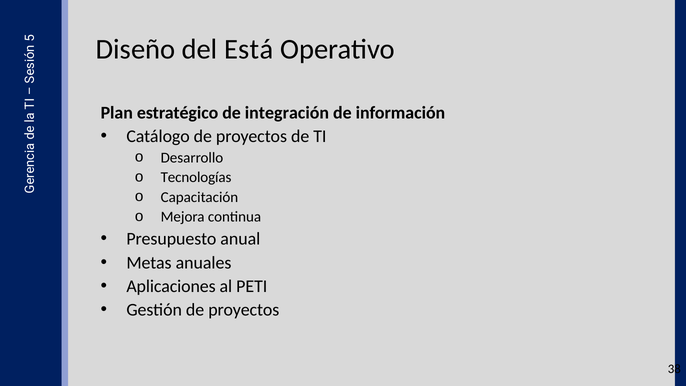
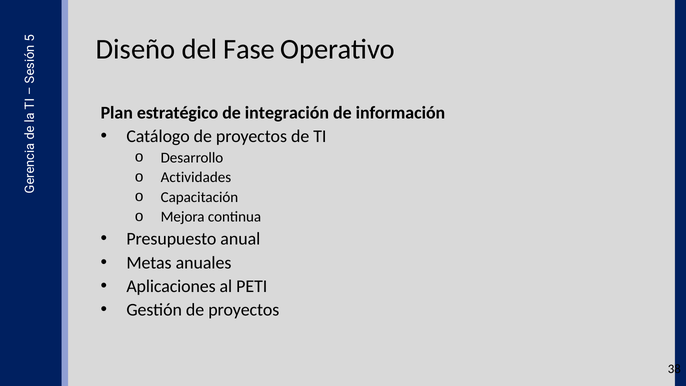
Está: Está -> Fase
Tecnologías: Tecnologías -> Actividades
